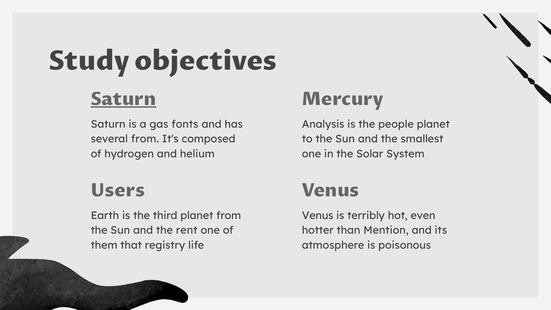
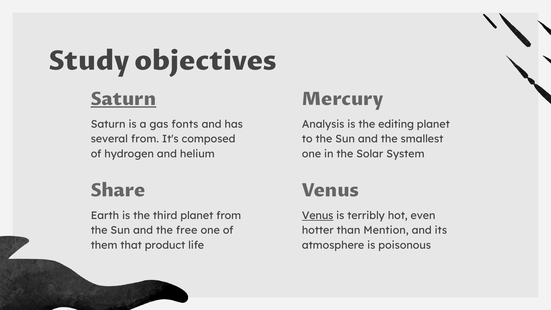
people: people -> editing
Users: Users -> Share
Venus at (318, 216) underline: none -> present
rent: rent -> free
registry: registry -> product
